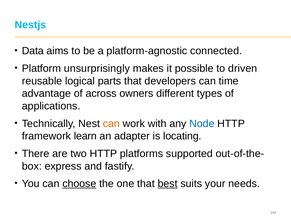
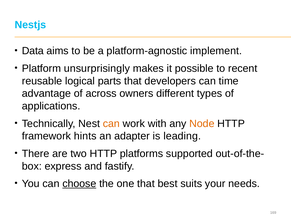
connected: connected -> implement
driven: driven -> recent
Node colour: blue -> orange
learn: learn -> hints
locating: locating -> leading
best underline: present -> none
